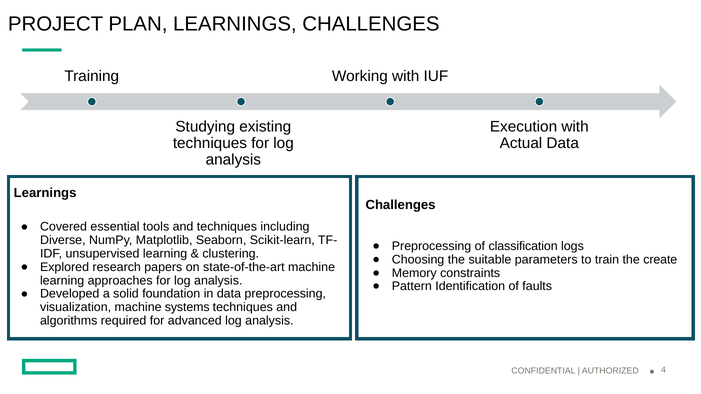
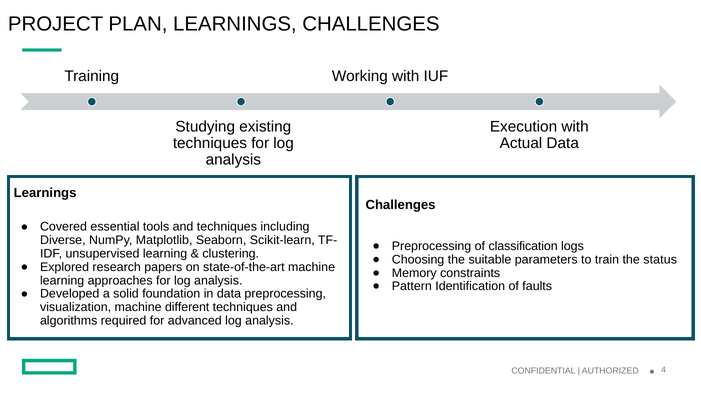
create: create -> status
systems: systems -> different
